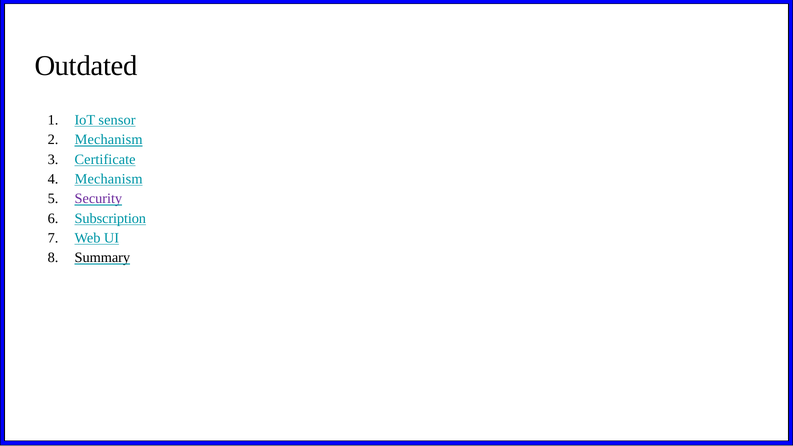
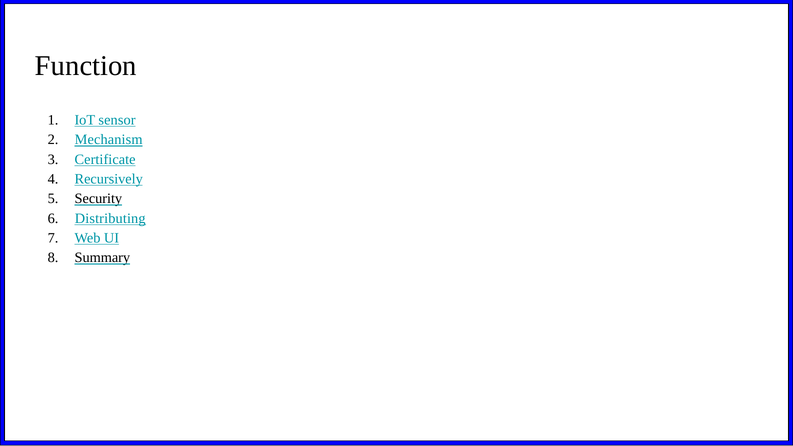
Outdated: Outdated -> Function
Mechanism at (109, 179): Mechanism -> Recursively
Security colour: purple -> black
Subscription: Subscription -> Distributing
